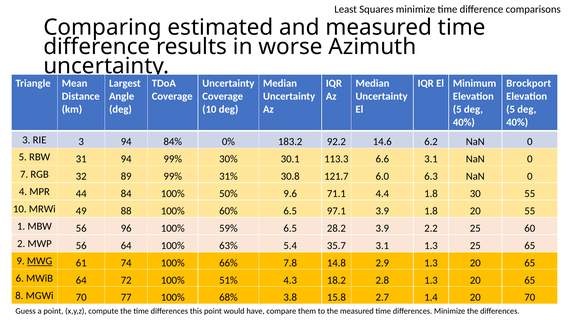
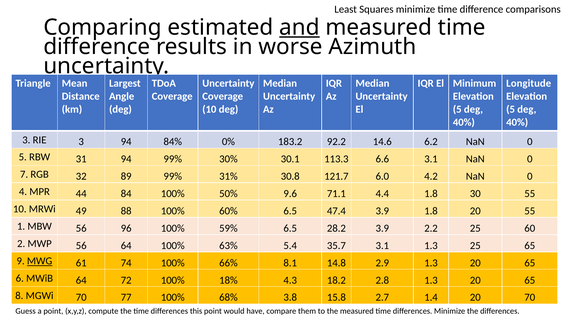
and underline: none -> present
Brockport: Brockport -> Longitude
6.3: 6.3 -> 4.2
97.1: 97.1 -> 47.4
7.8: 7.8 -> 8.1
51%: 51% -> 18%
